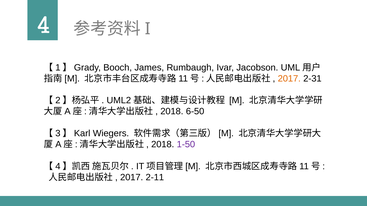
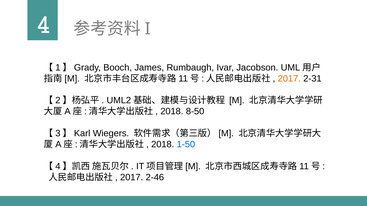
6-50: 6-50 -> 8-50
1-50 colour: purple -> blue
2-11: 2-11 -> 2-46
